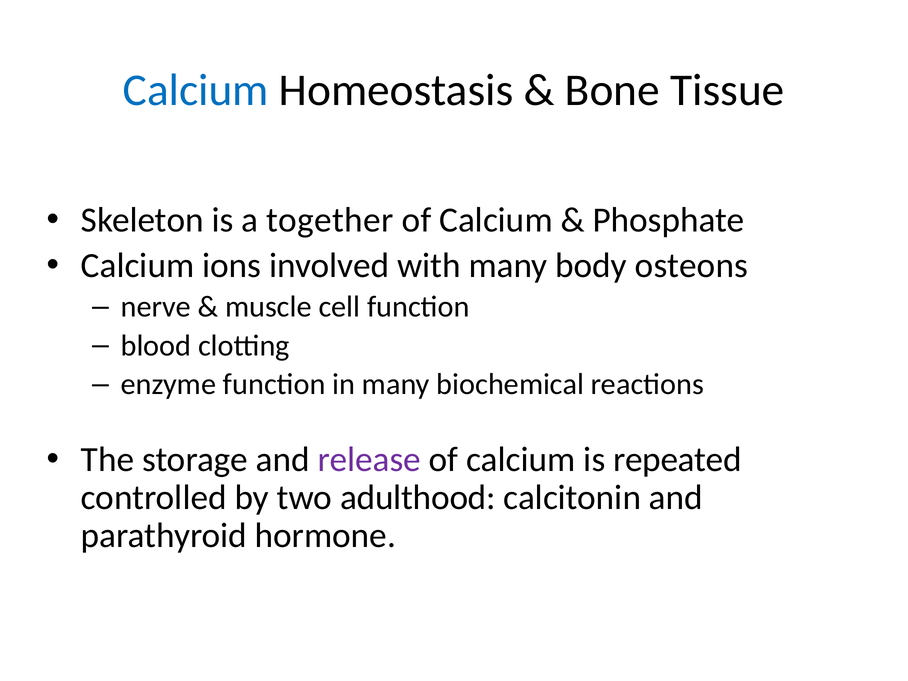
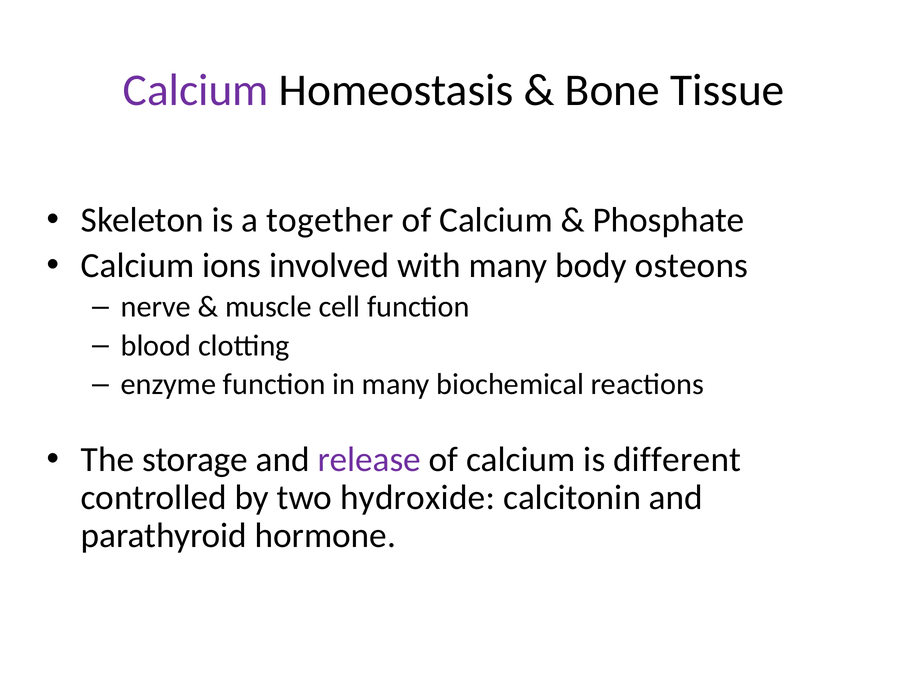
Calcium at (196, 90) colour: blue -> purple
repeated: repeated -> different
adulthood: adulthood -> hydroxide
